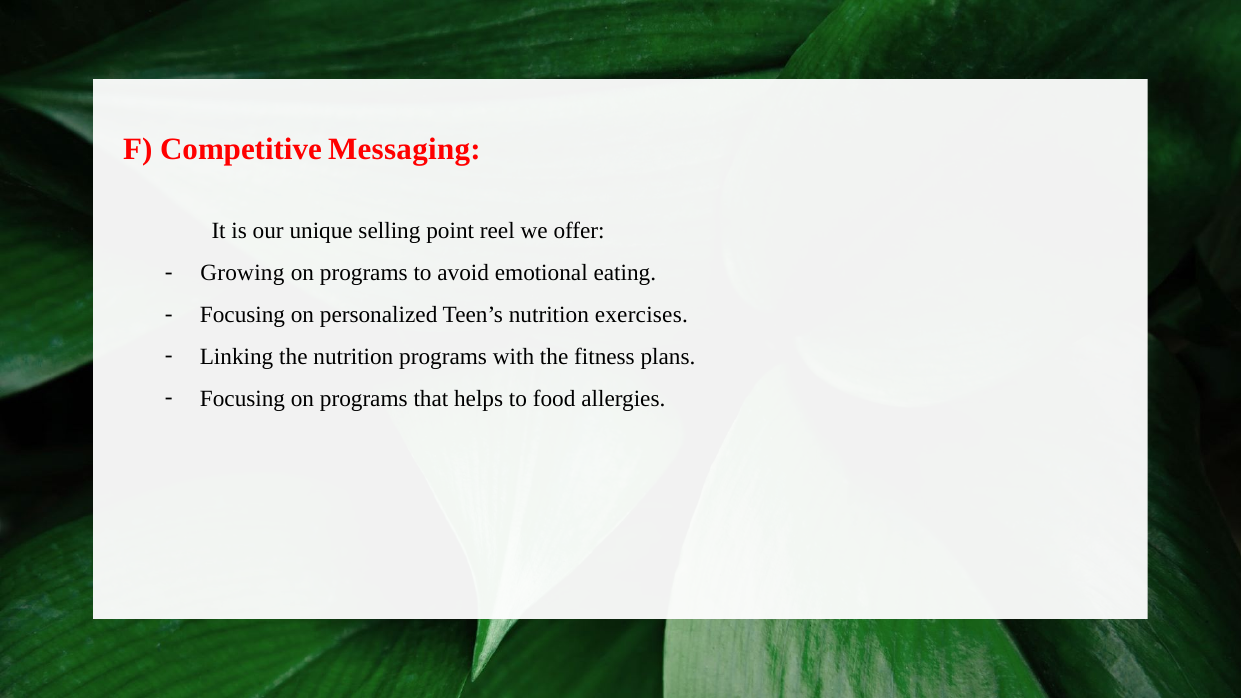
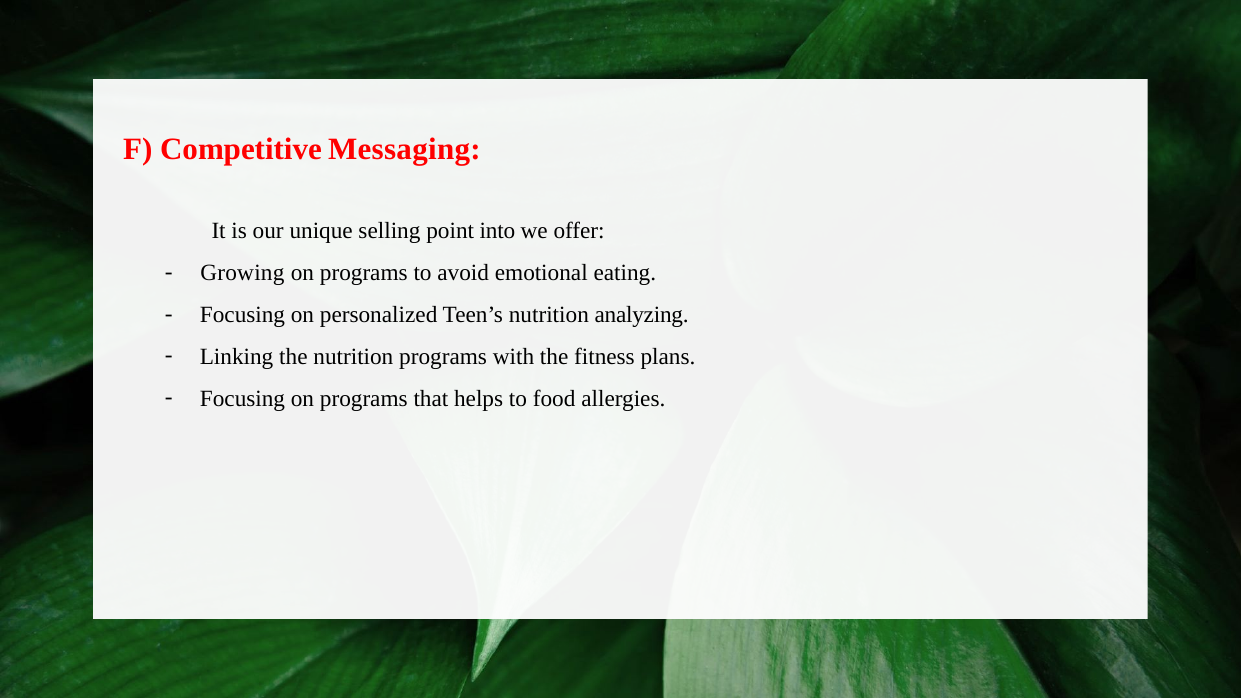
reel: reel -> into
exercises: exercises -> analyzing
